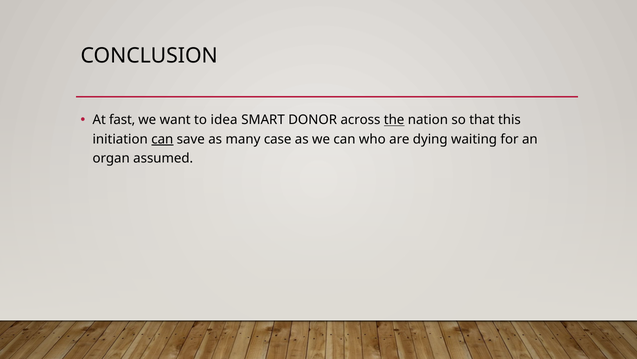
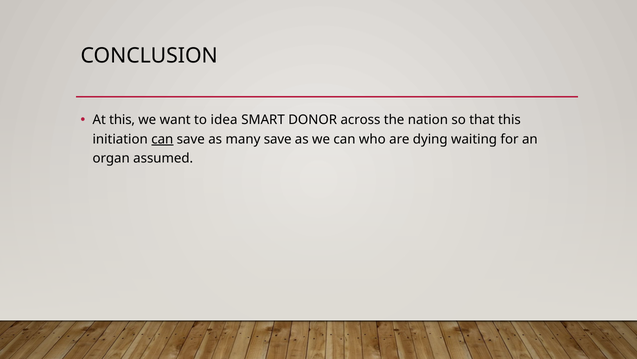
At fast: fast -> this
the underline: present -> none
many case: case -> save
